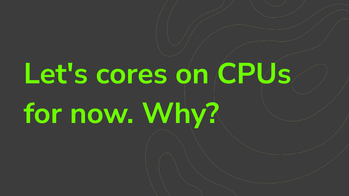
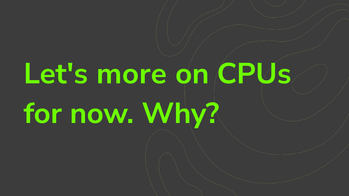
cores: cores -> more
